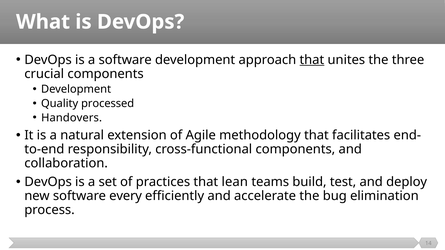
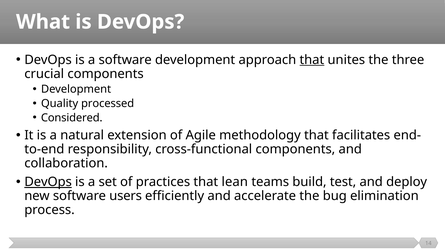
Handovers: Handovers -> Considered
DevOps at (48, 182) underline: none -> present
every: every -> users
